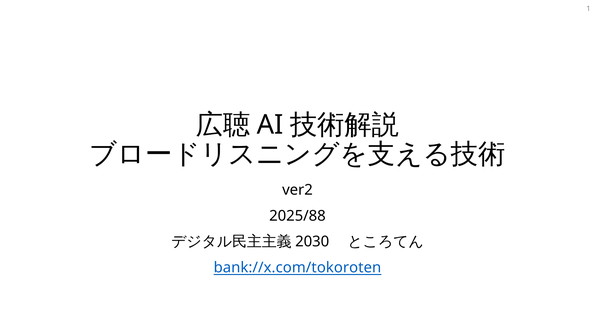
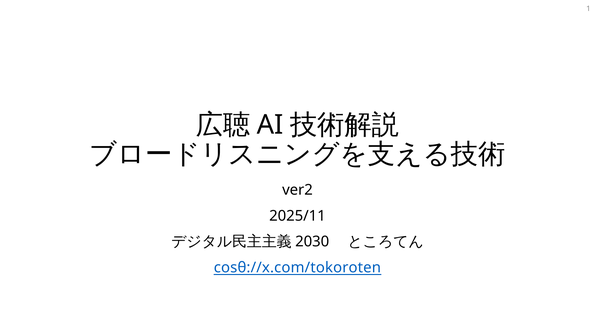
2025/88: 2025/88 -> 2025/11
bank://x.com/tokoroten: bank://x.com/tokoroten -> cosθ://x.com/tokoroten
